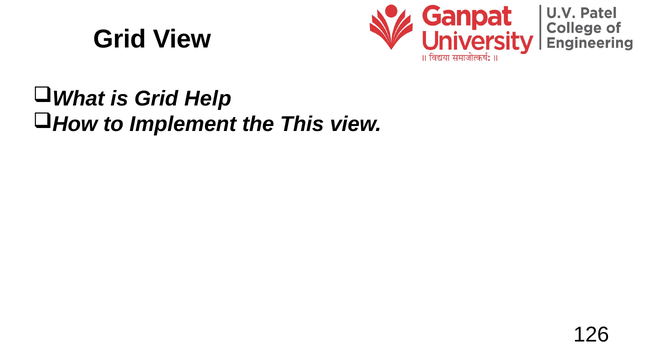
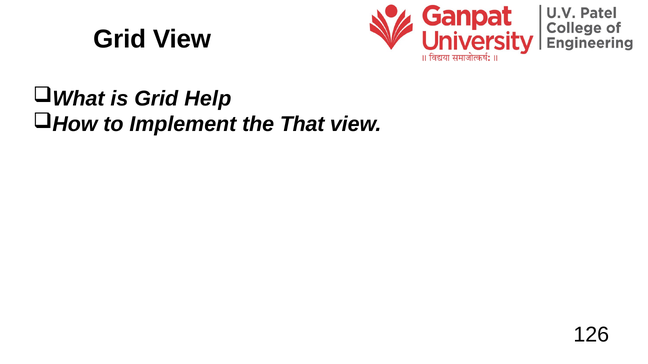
This: This -> That
